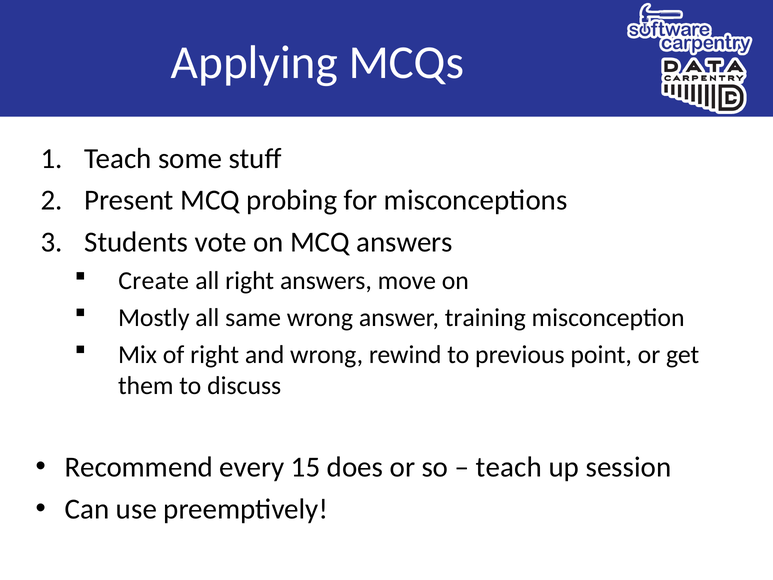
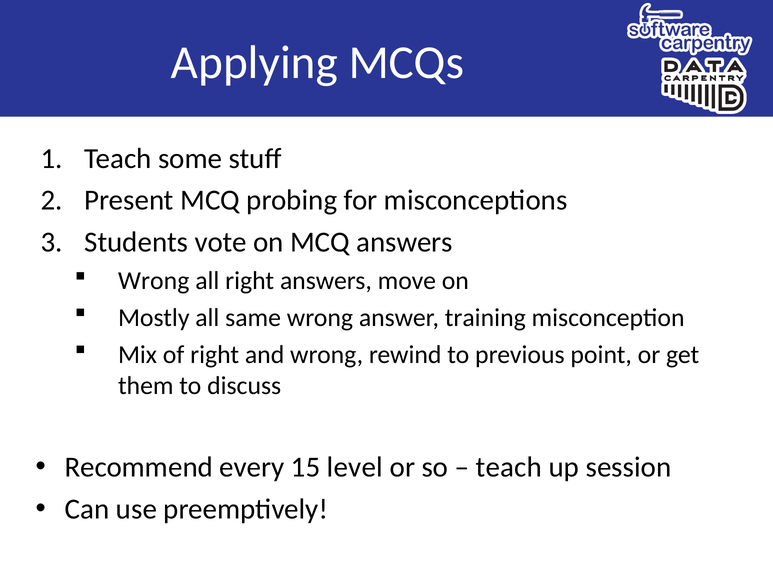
Create at (154, 281): Create -> Wrong
does: does -> level
